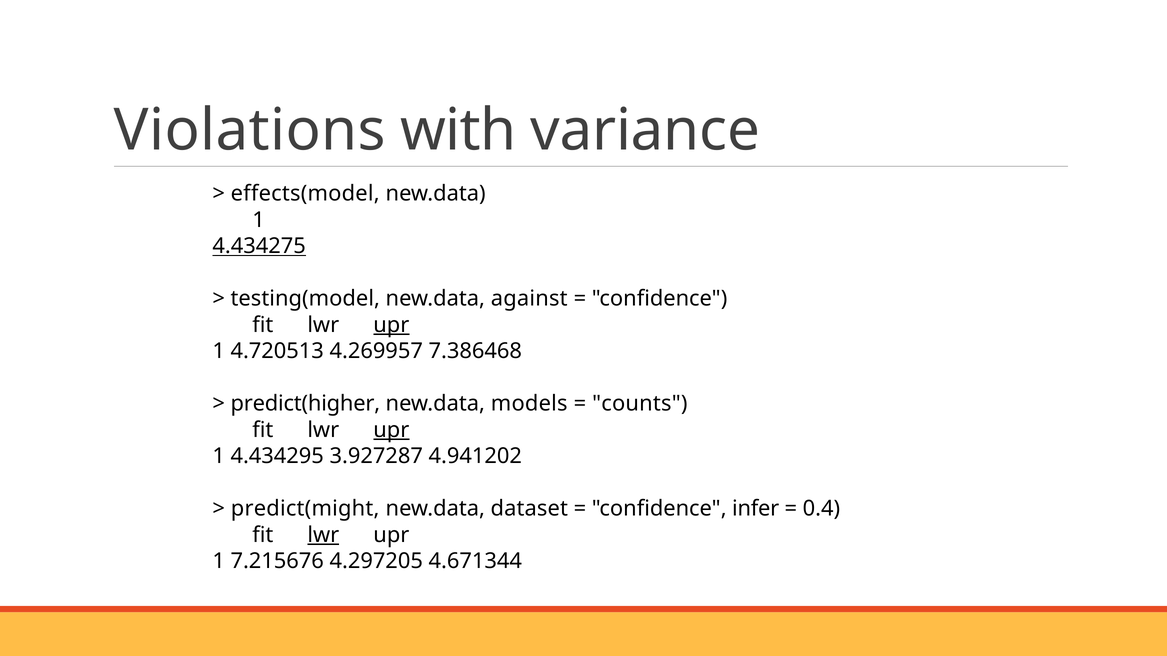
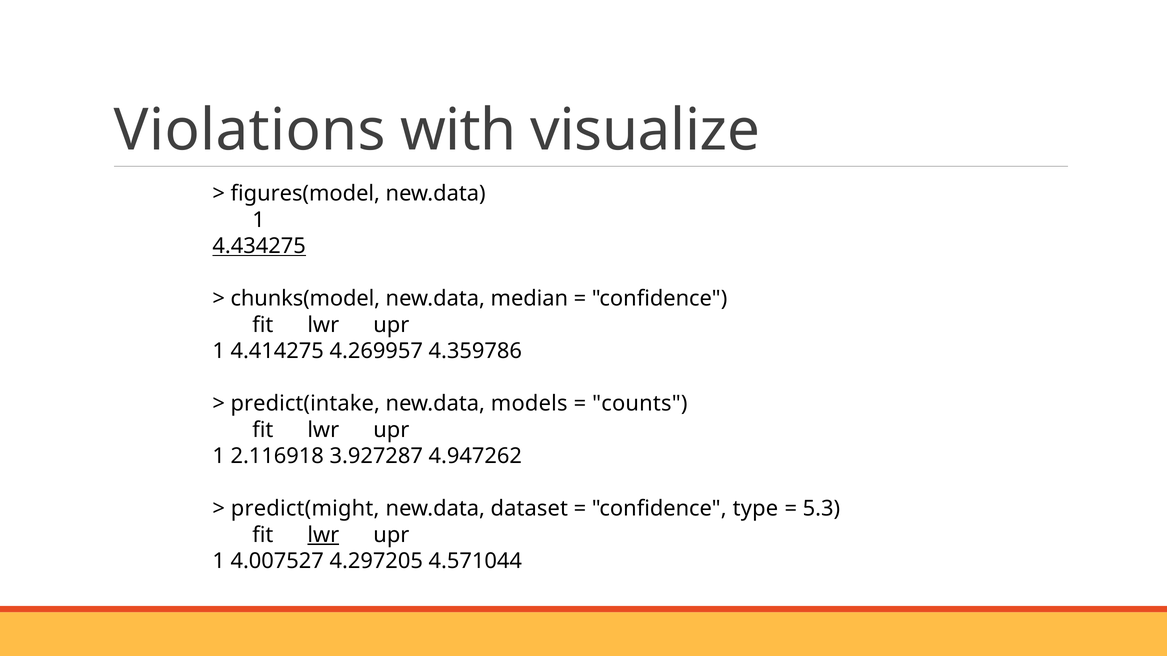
variance: variance -> visualize
effects(model: effects(model -> figures(model
testing(model: testing(model -> chunks(model
against: against -> median
upr at (391, 325) underline: present -> none
4.720513: 4.720513 -> 4.414275
7.386468: 7.386468 -> 4.359786
predict(higher: predict(higher -> predict(intake
upr at (391, 430) underline: present -> none
4.434295: 4.434295 -> 2.116918
4.941202: 4.941202 -> 4.947262
infer: infer -> type
0.4: 0.4 -> 5.3
7.215676: 7.215676 -> 4.007527
4.671344: 4.671344 -> 4.571044
